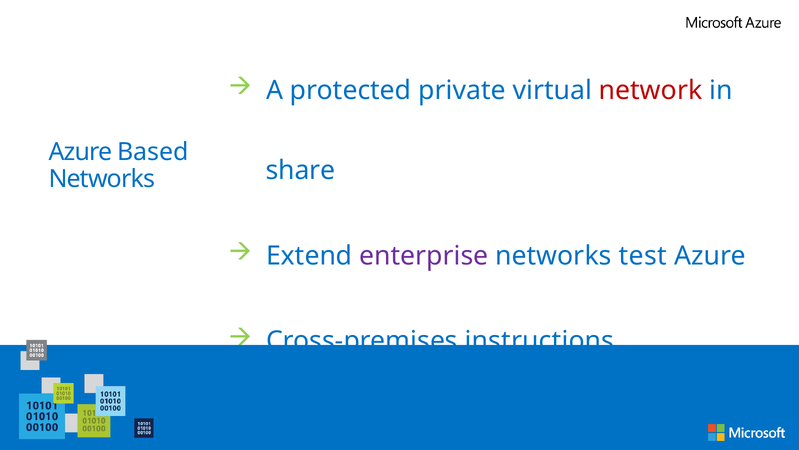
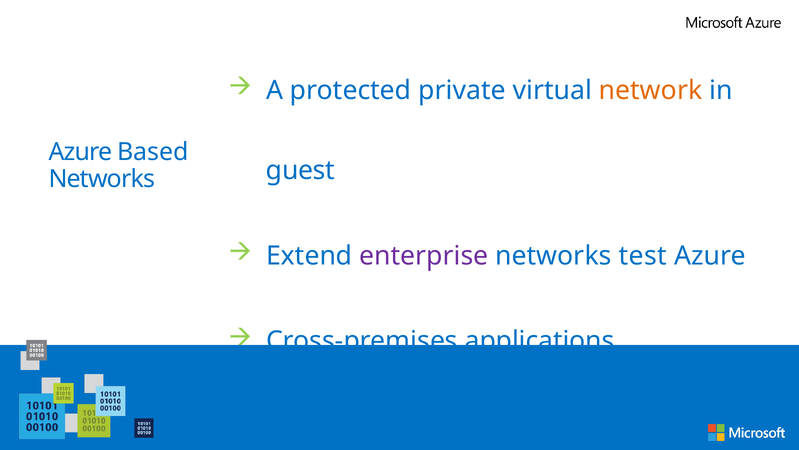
network colour: red -> orange
share: share -> guest
instructions: instructions -> applications
